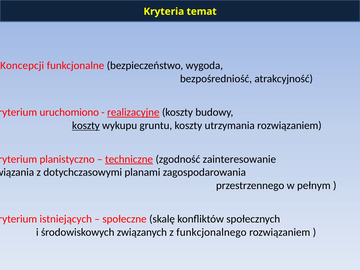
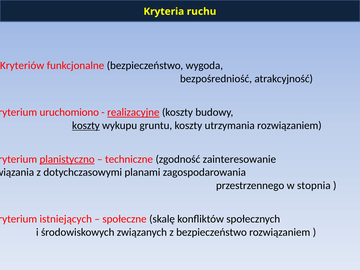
temat: temat -> ruchu
Koncepcji: Koncepcji -> Kryteriów
planistyczno underline: none -> present
techniczne underline: present -> none
pełnym: pełnym -> stopnia
z funkcjonalnego: funkcjonalnego -> bezpieczeństwo
